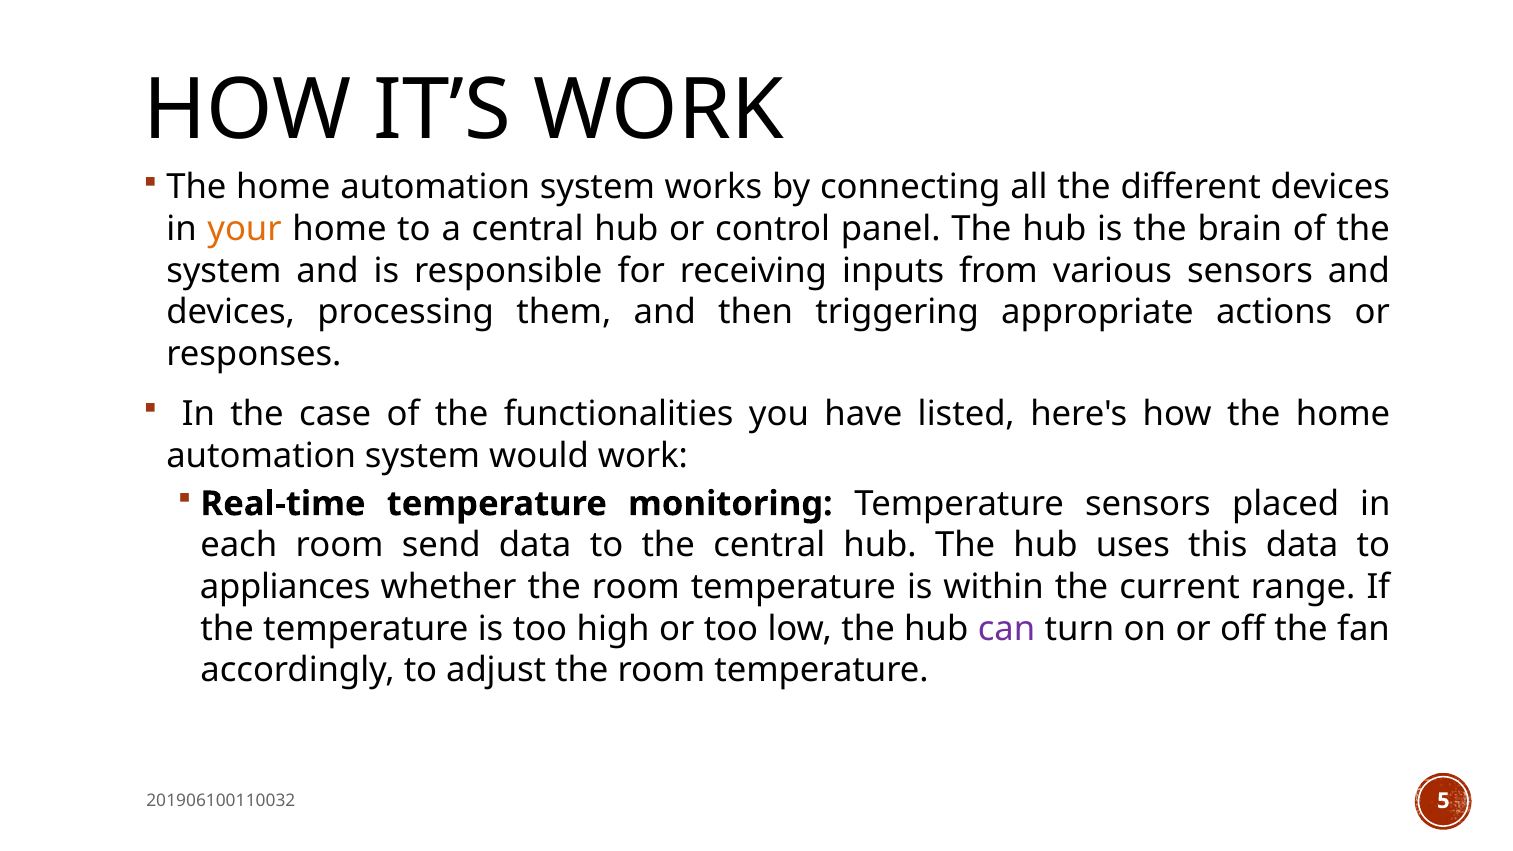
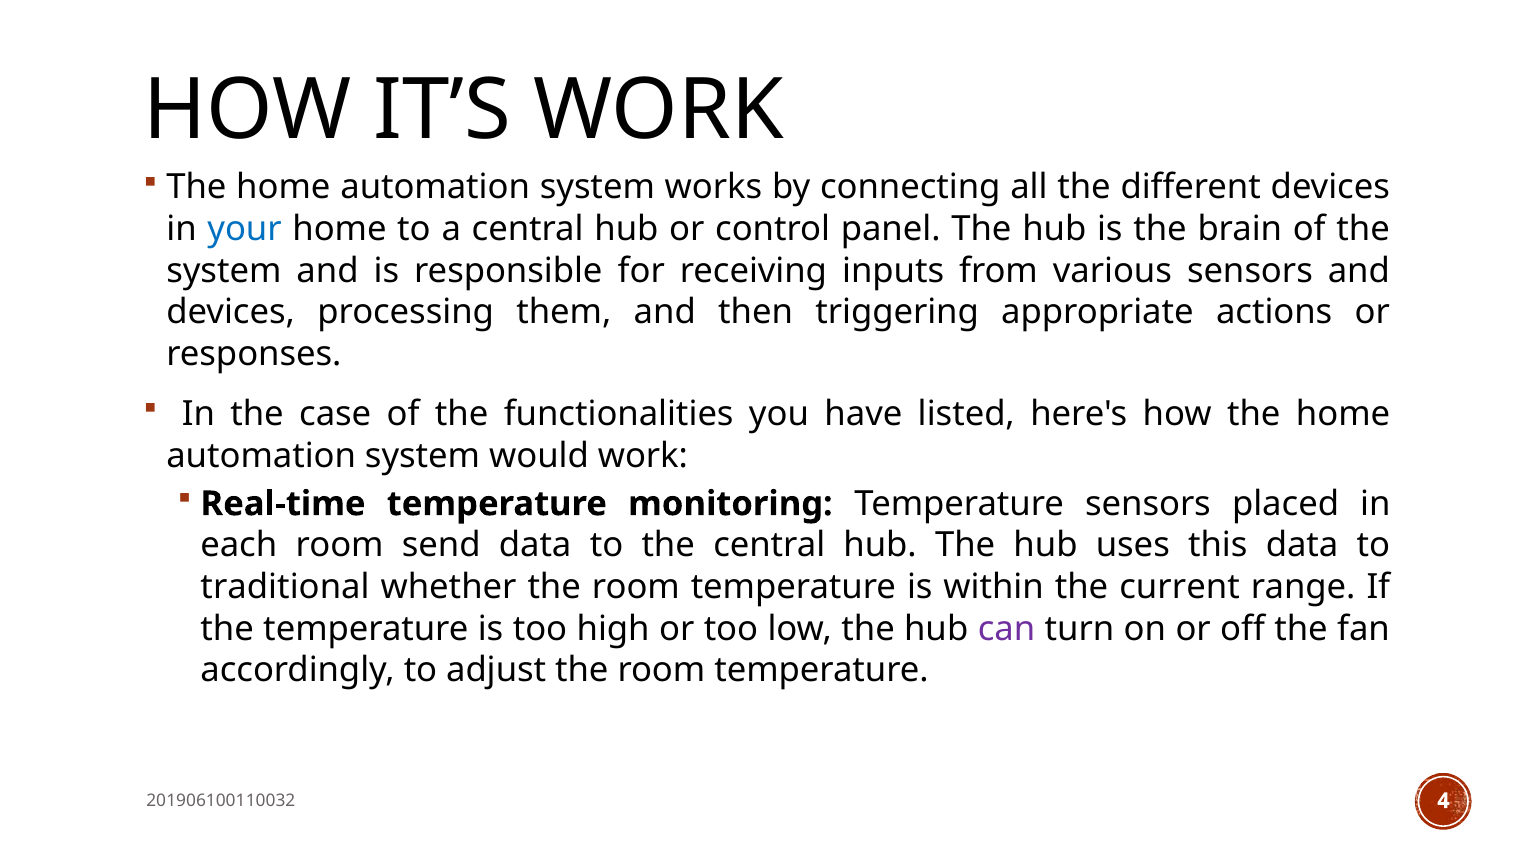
your colour: orange -> blue
appliances: appliances -> traditional
5: 5 -> 4
